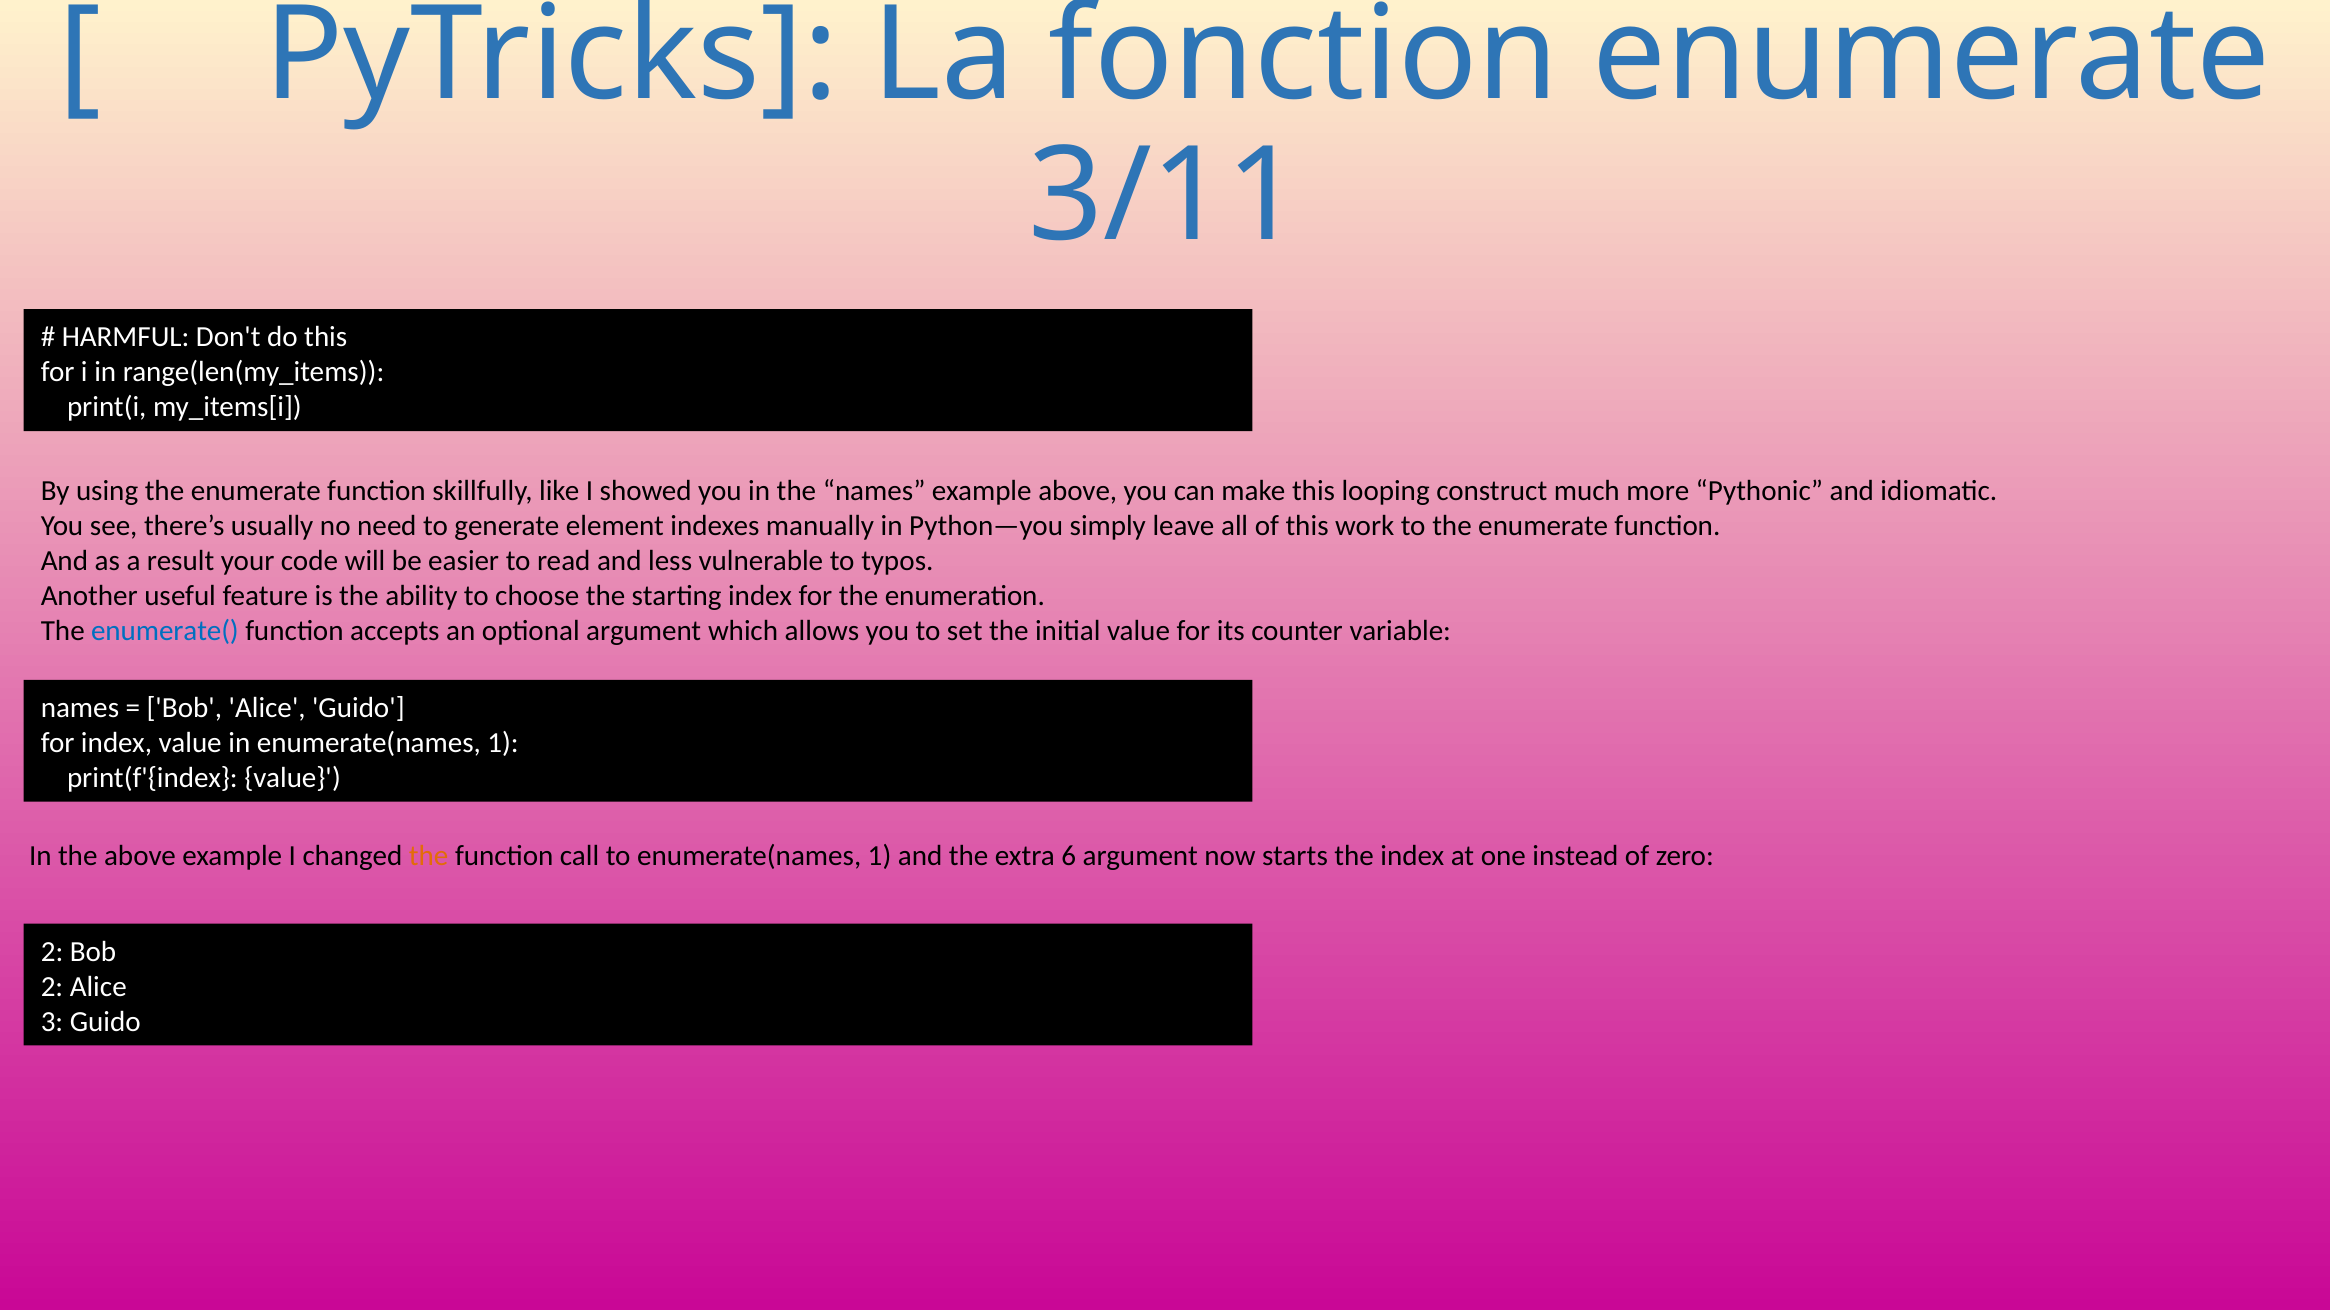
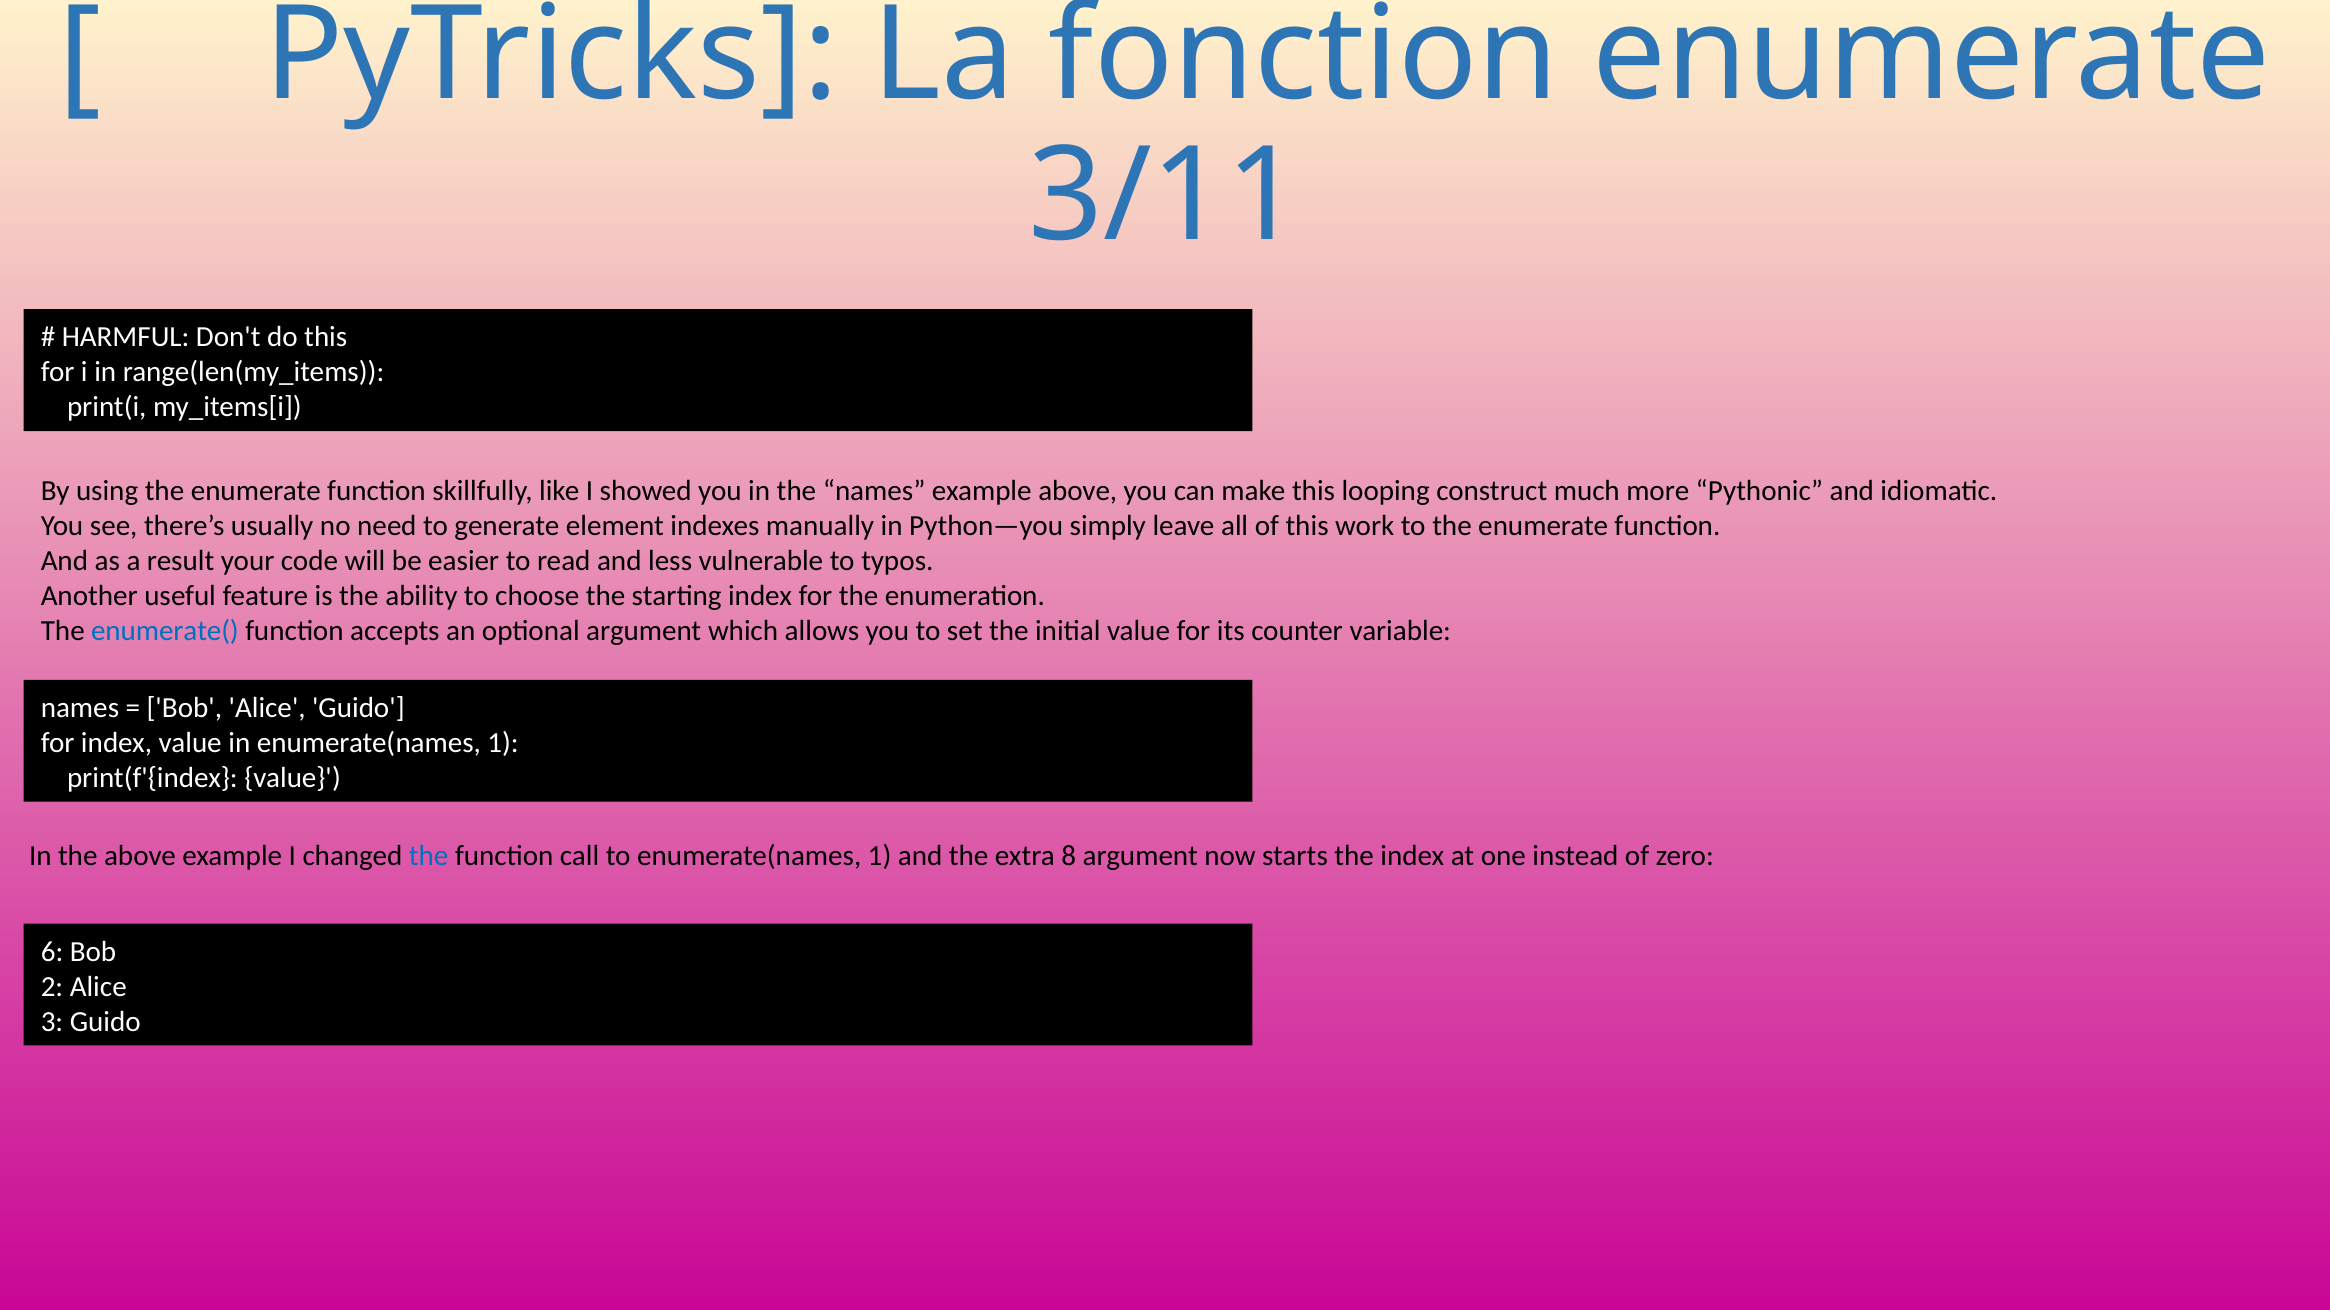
the at (429, 856) colour: orange -> blue
6: 6 -> 8
2 at (52, 952): 2 -> 6
